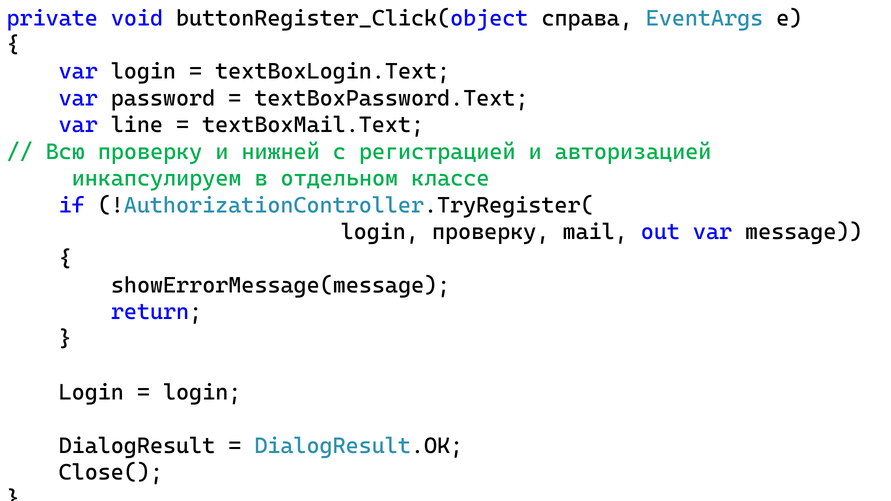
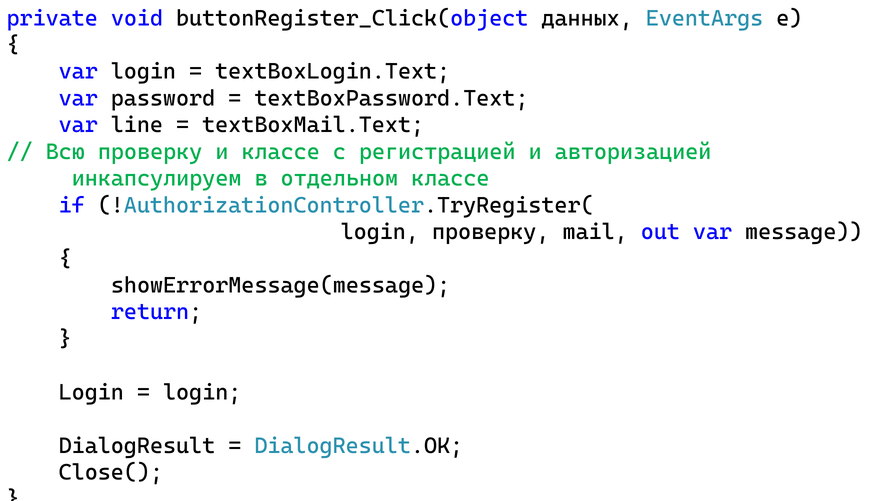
справа: справа -> данных
и нижней: нижней -> классе
